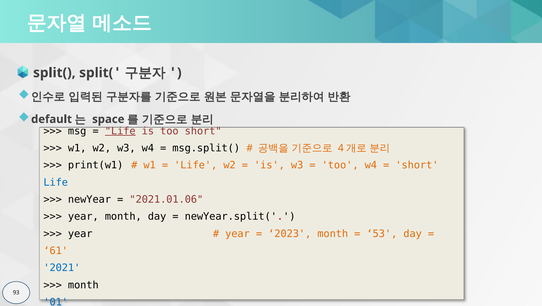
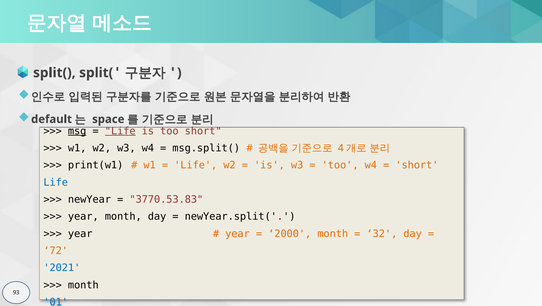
msg underline: none -> present
2021.01.06: 2021.01.06 -> 3770.53.83
2023: 2023 -> 2000
53: 53 -> 32
61: 61 -> 72
